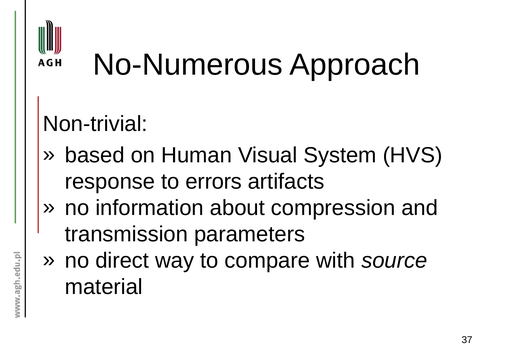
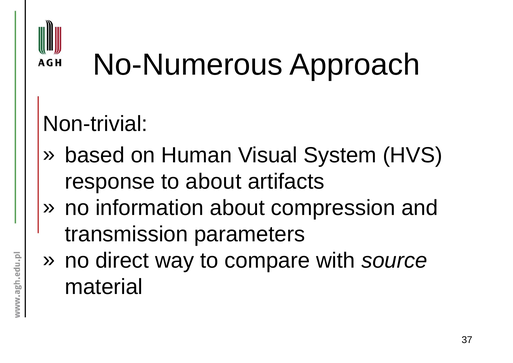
to errors: errors -> about
